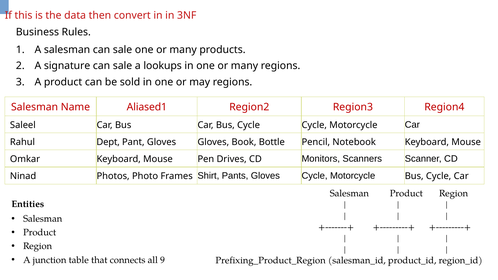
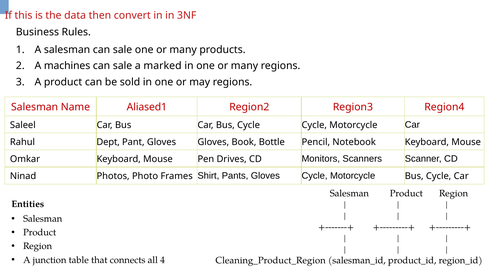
signature: signature -> machines
lookups: lookups -> marked
9: 9 -> 4
Prefixing_Product_Region: Prefixing_Product_Region -> Cleaning_Product_Region
